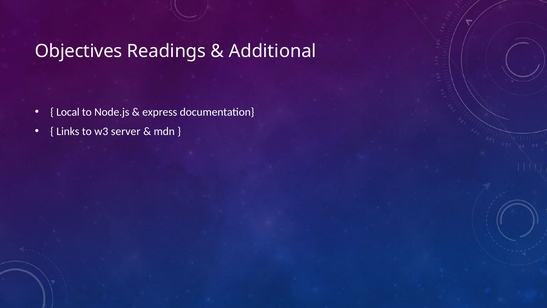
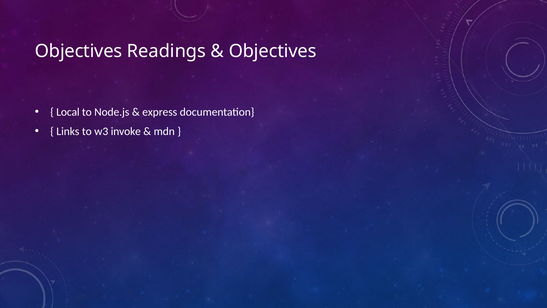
Additional at (273, 51): Additional -> Objectives
server: server -> invoke
